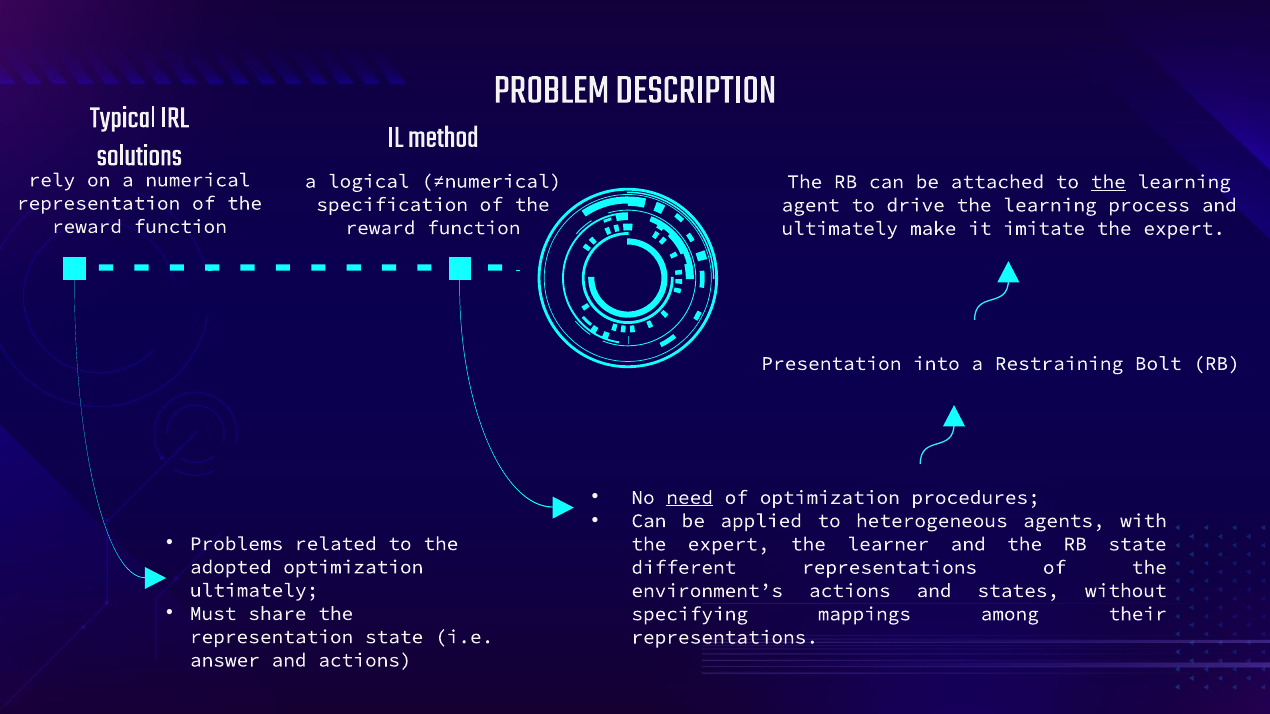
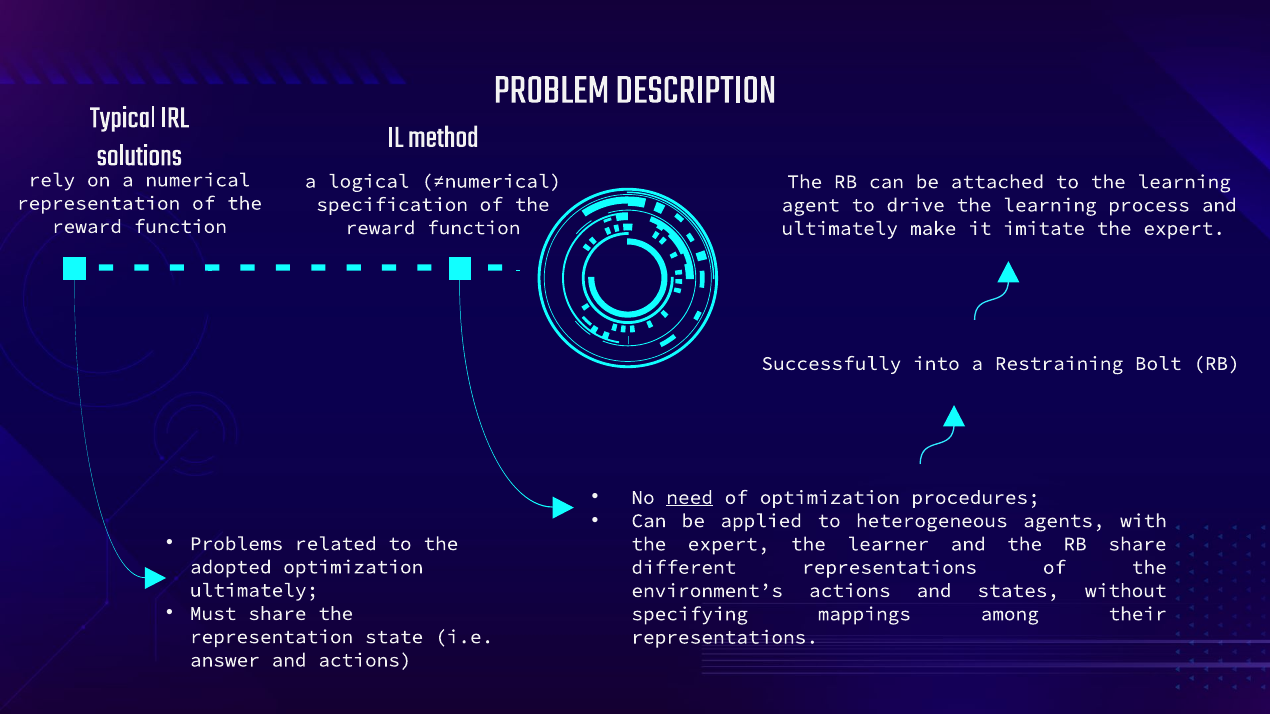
the at (1108, 182) underline: present -> none
Presentation: Presentation -> Successfully
RB state: state -> share
